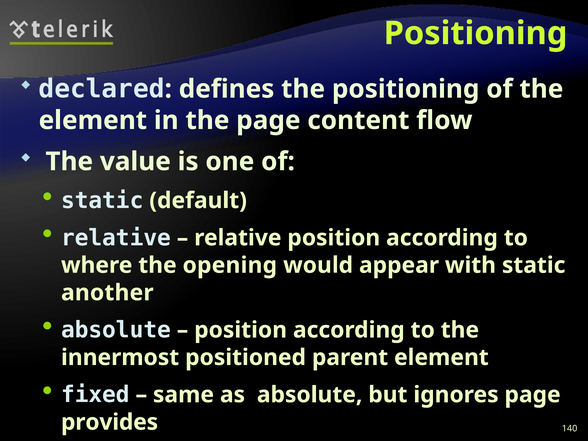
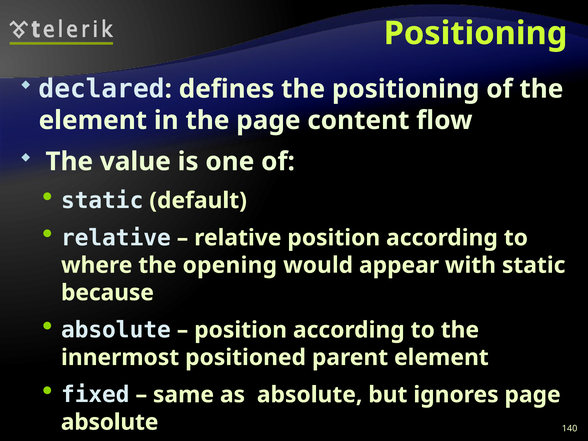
another: another -> because
provides at (110, 422): provides -> absolute
